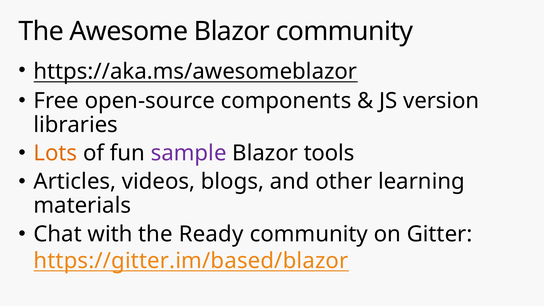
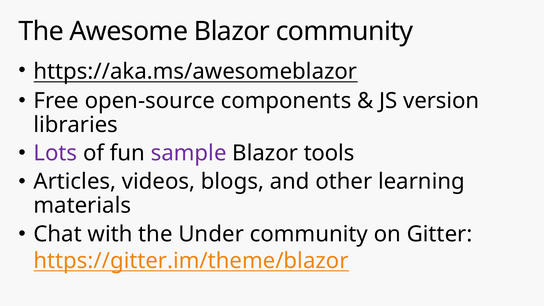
Lots colour: orange -> purple
Ready: Ready -> Under
https://gitter.im/based/blazor: https://gitter.im/based/blazor -> https://gitter.im/theme/blazor
